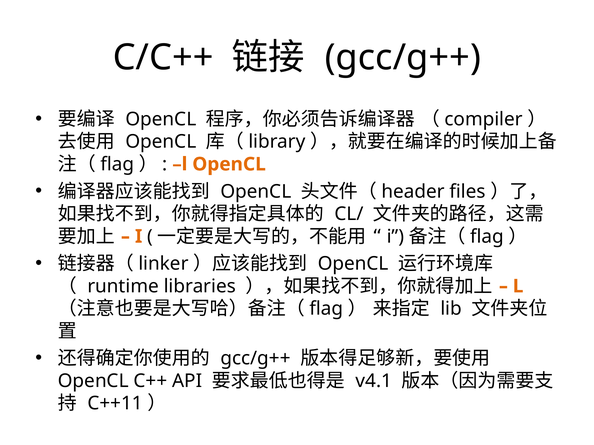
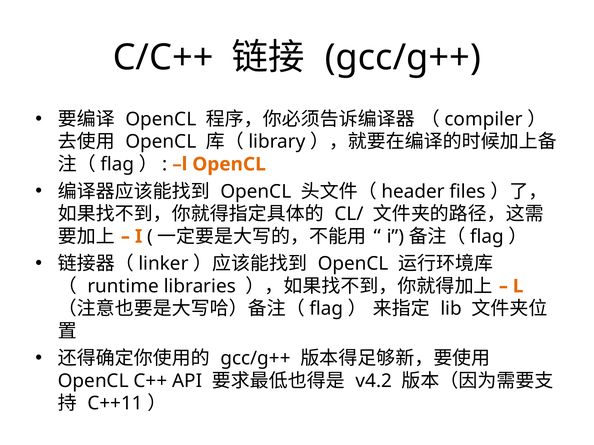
v4.1: v4.1 -> v4.2
